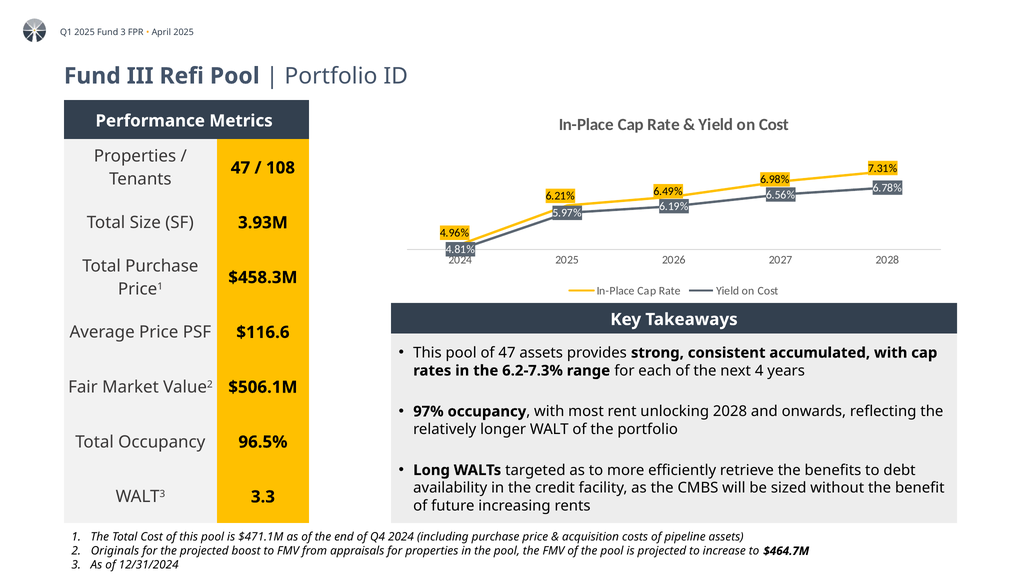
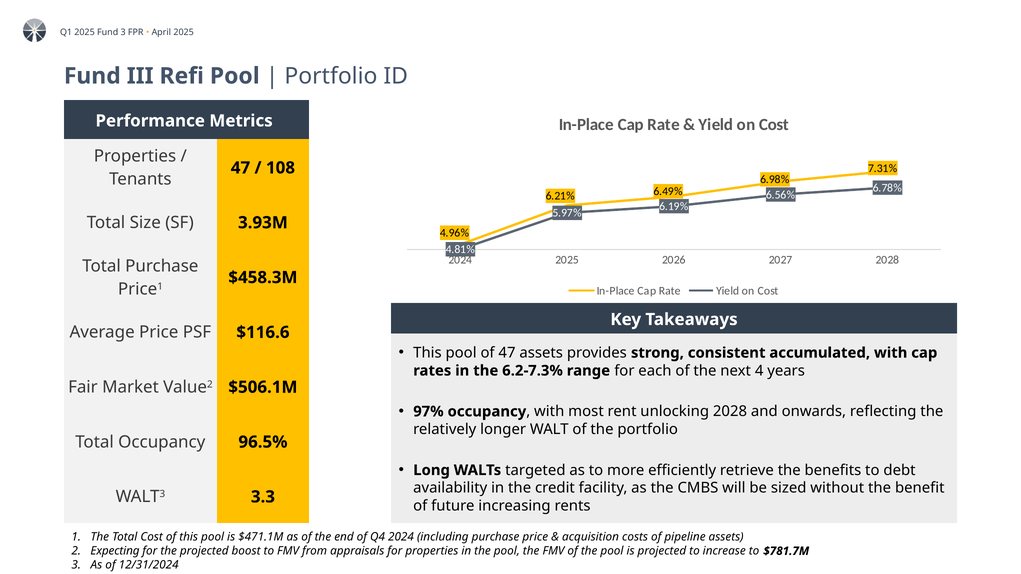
Originals: Originals -> Expecting
$464.7M: $464.7M -> $781.7M
